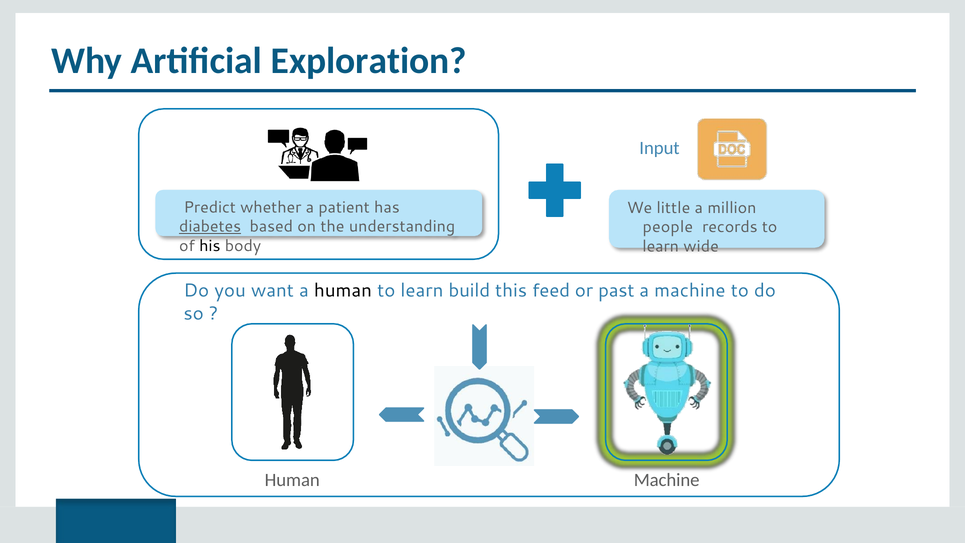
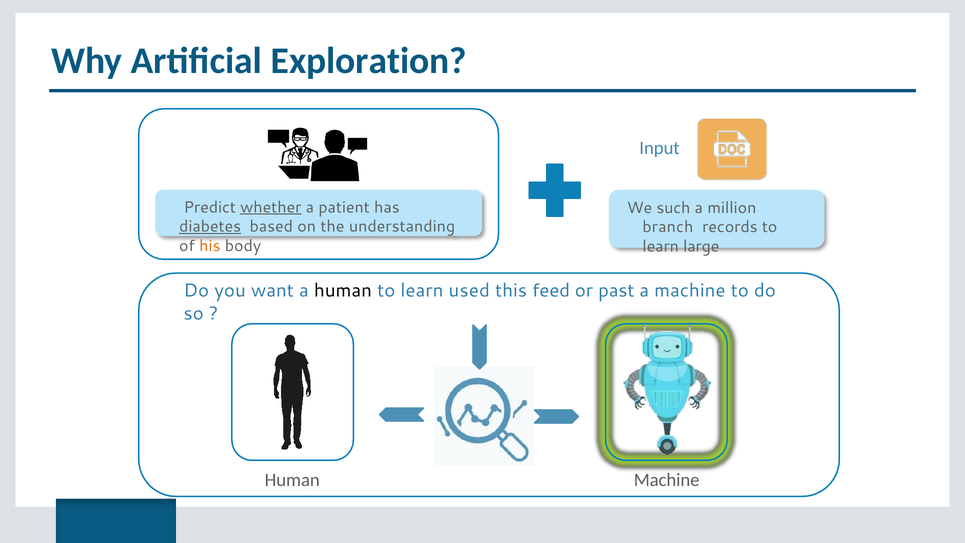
whether underline: none -> present
little: little -> such
people: people -> branch
his colour: black -> orange
wide: wide -> large
build: build -> used
